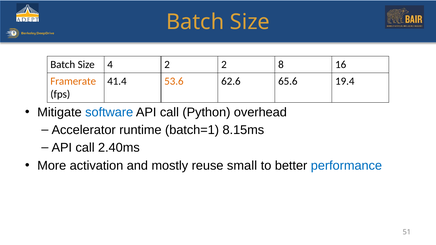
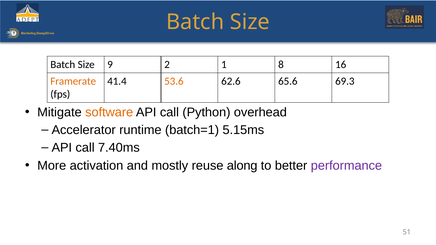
4: 4 -> 9
2 2: 2 -> 1
19.4: 19.4 -> 69.3
software colour: blue -> orange
8.15ms: 8.15ms -> 5.15ms
2.40ms: 2.40ms -> 7.40ms
small: small -> along
performance colour: blue -> purple
